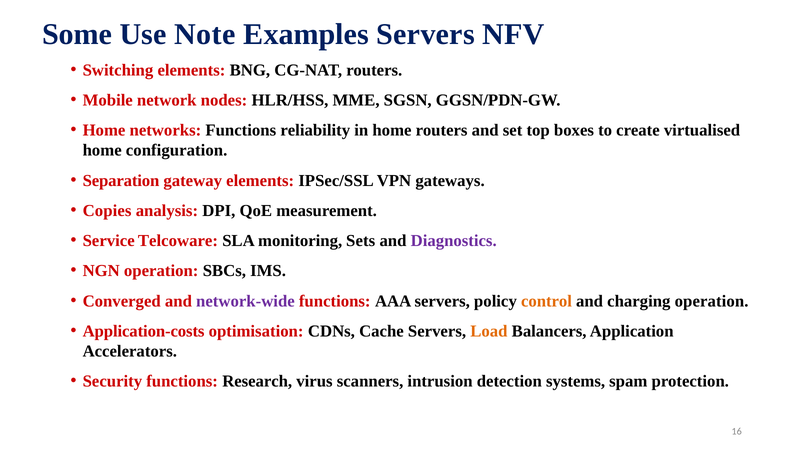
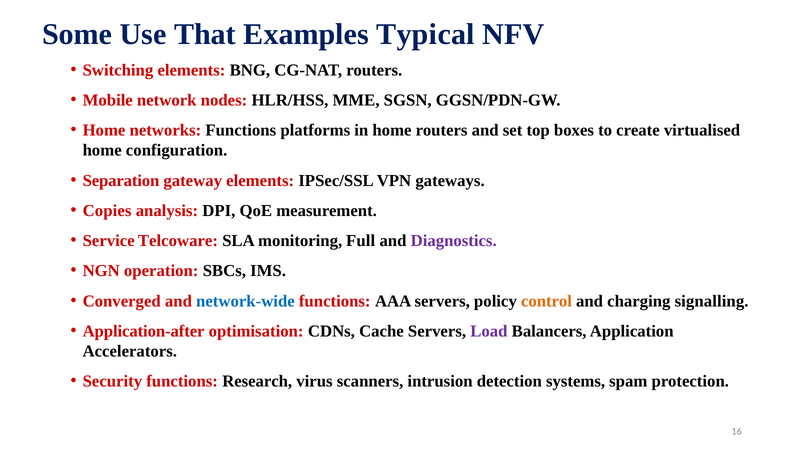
Note: Note -> That
Examples Servers: Servers -> Typical
reliability: reliability -> platforms
Sets: Sets -> Full
network-wide colour: purple -> blue
charging operation: operation -> signalling
Application-costs: Application-costs -> Application-after
Load colour: orange -> purple
